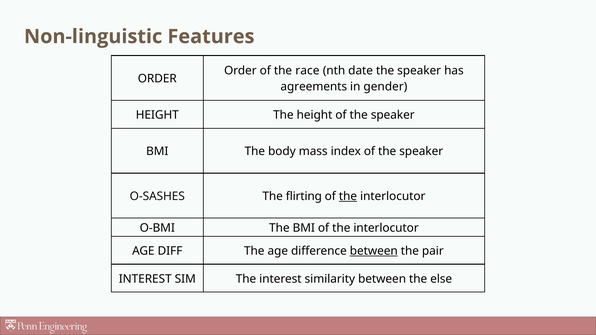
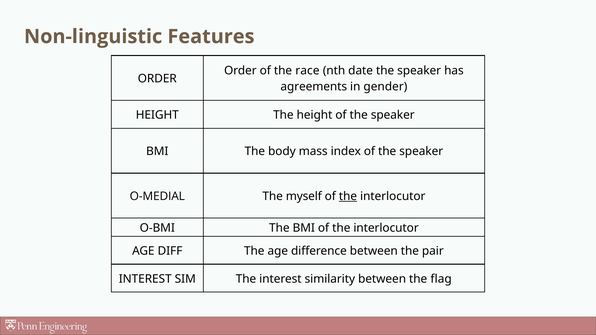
O-SASHES: O-SASHES -> O-MEDIAL
flirting: flirting -> myself
between at (374, 251) underline: present -> none
else: else -> flag
